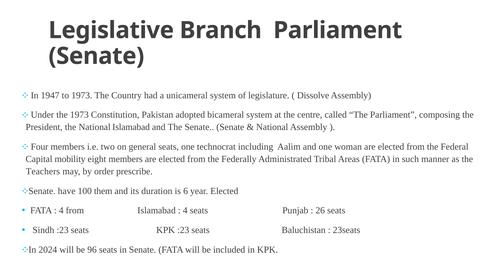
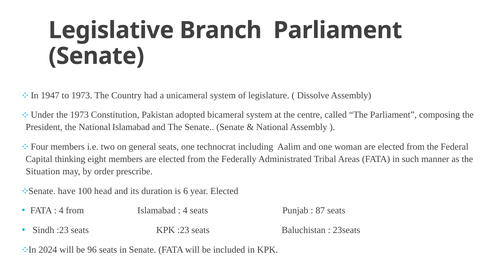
mobility: mobility -> thinking
Teachers: Teachers -> Situation
them: them -> head
26: 26 -> 87
